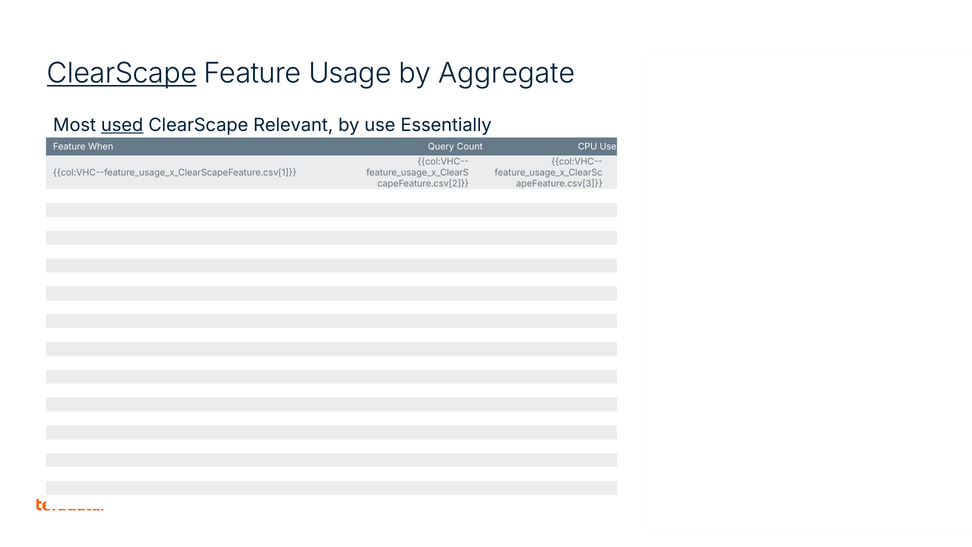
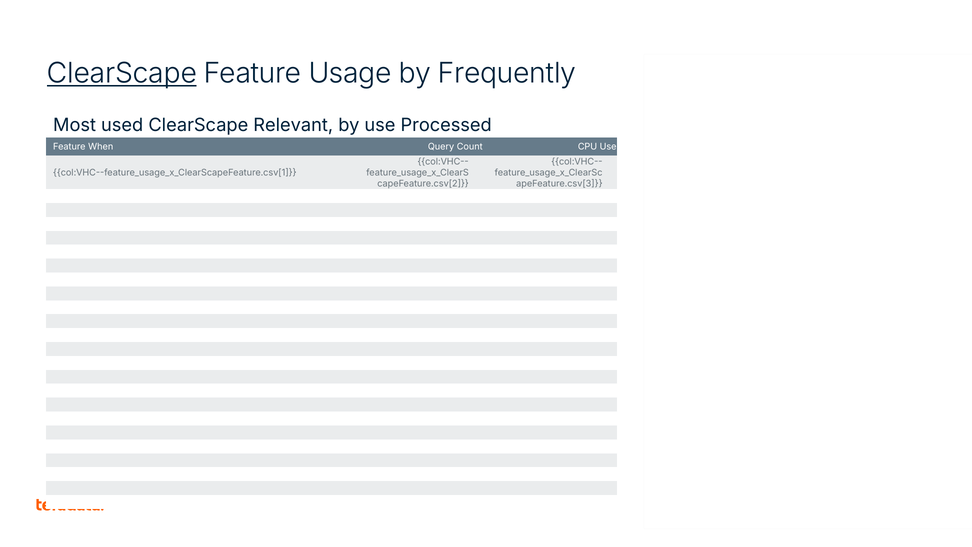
Aggregate: Aggregate -> Frequently
used underline: present -> none
Essentially: Essentially -> Processed
